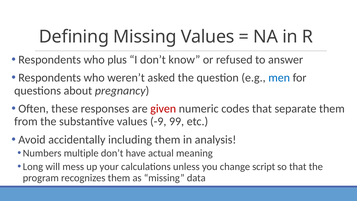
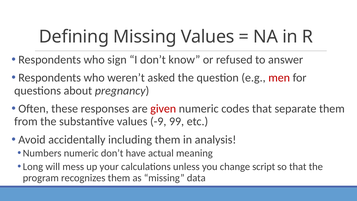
plus: plus -> sign
men colour: blue -> red
Numbers multiple: multiple -> numeric
